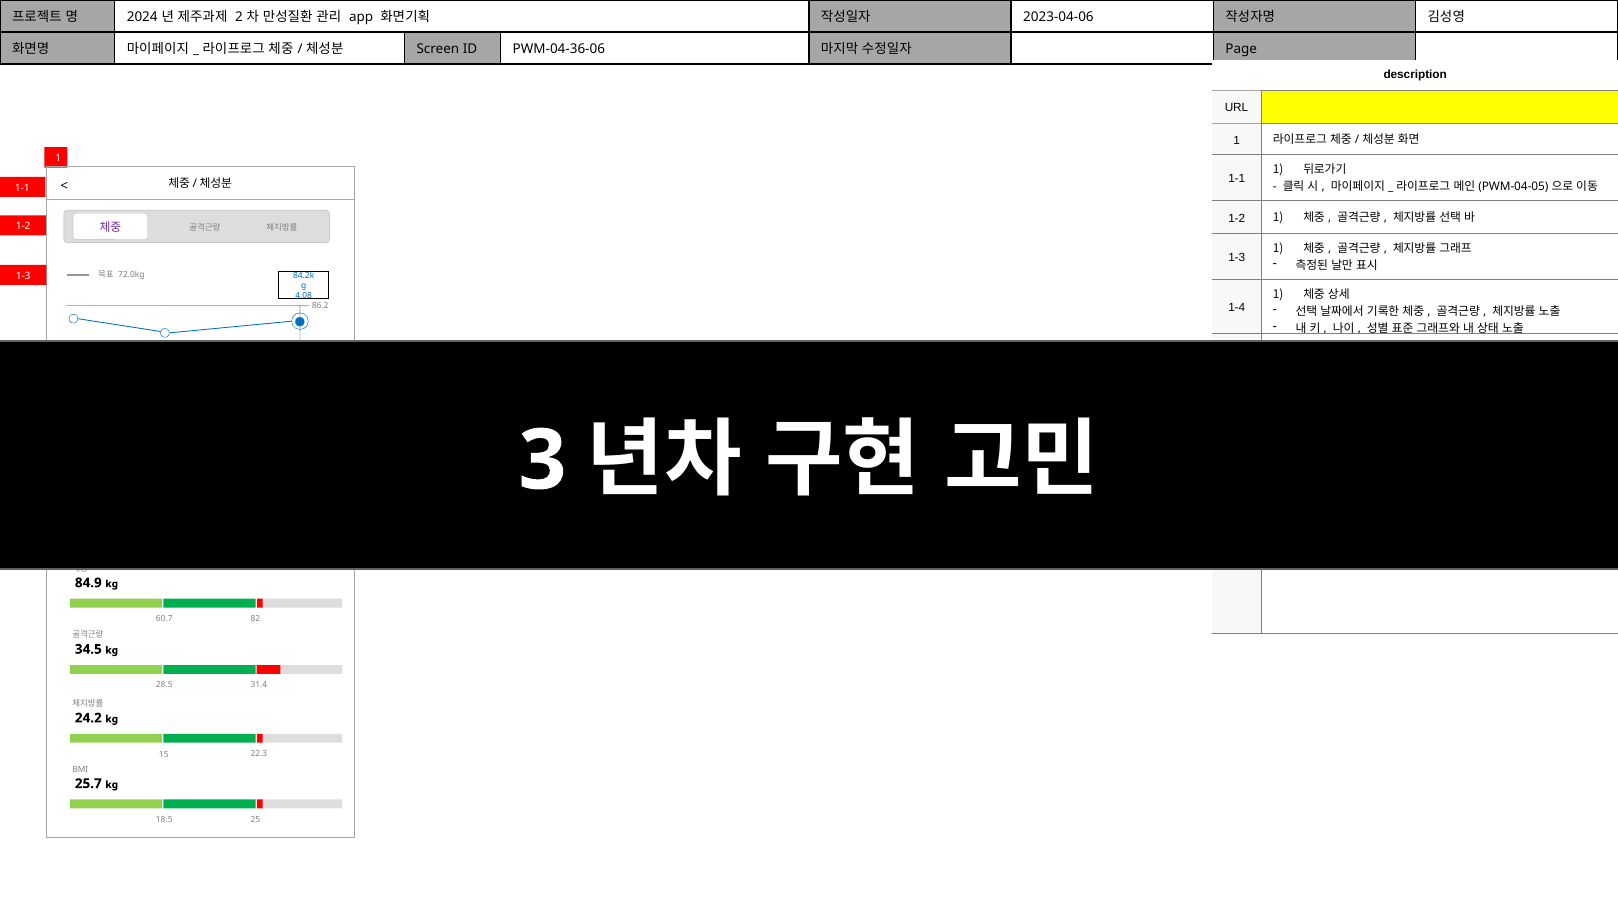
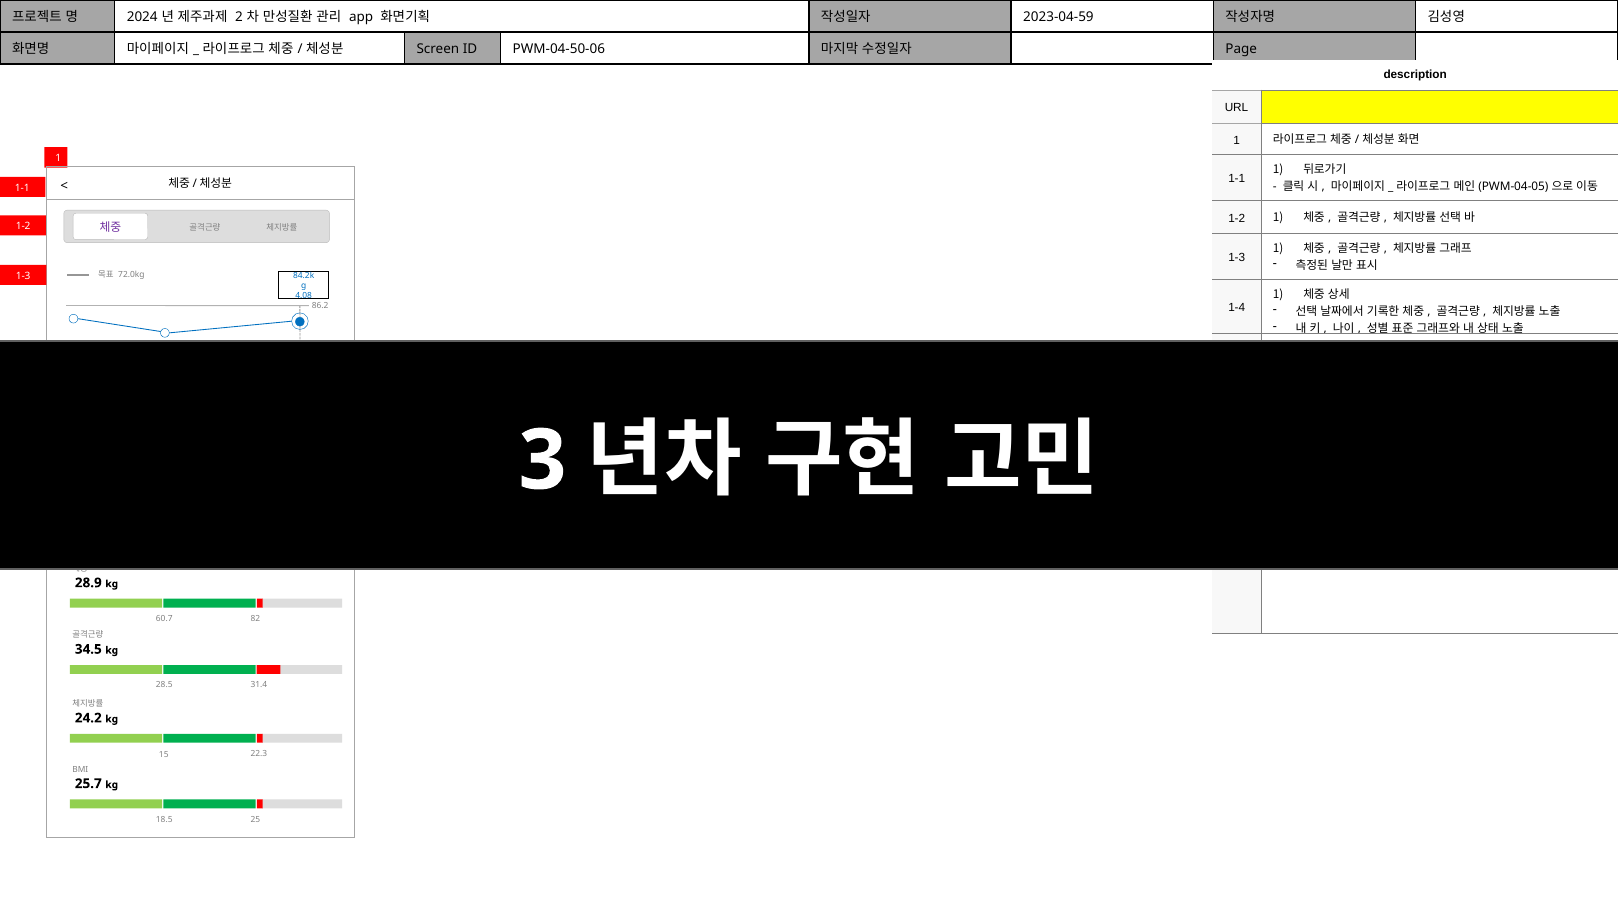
2023-04-06: 2023-04-06 -> 2023-04-59
PWM-04-36-06: PWM-04-36-06 -> PWM-04-50-06
84.9: 84.9 -> 28.9
